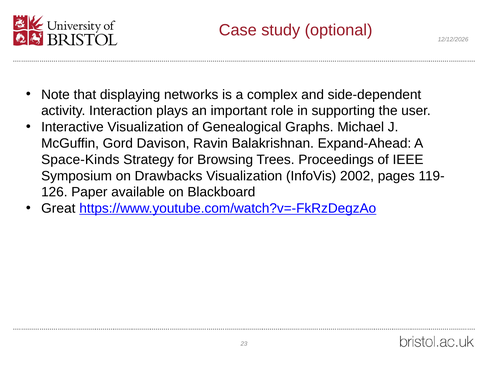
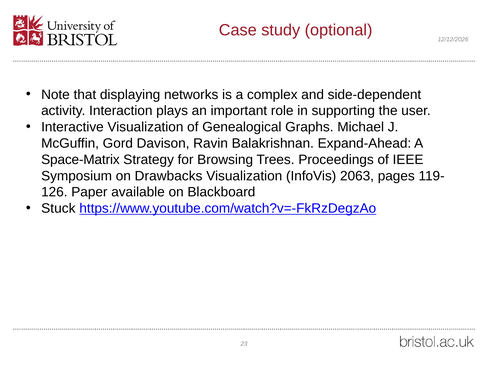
Space-Kinds: Space-Kinds -> Space-Matrix
2002: 2002 -> 2063
Great: Great -> Stuck
